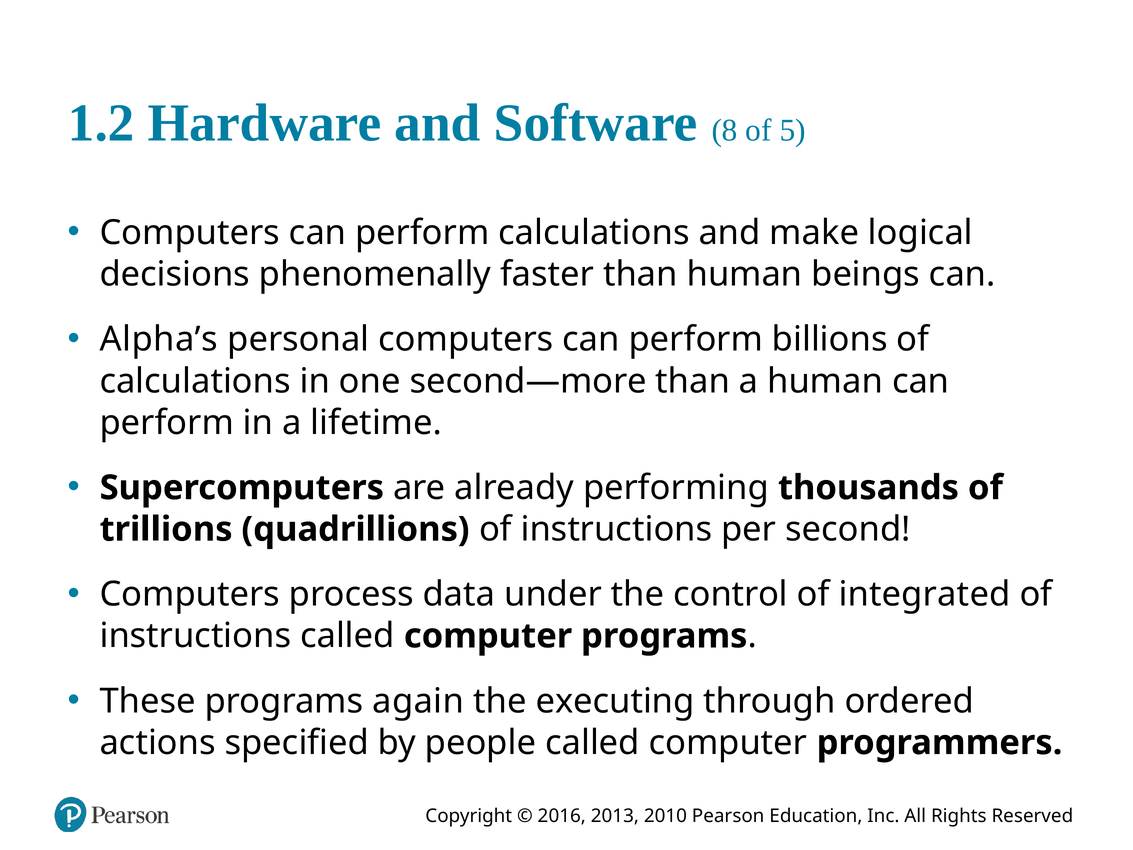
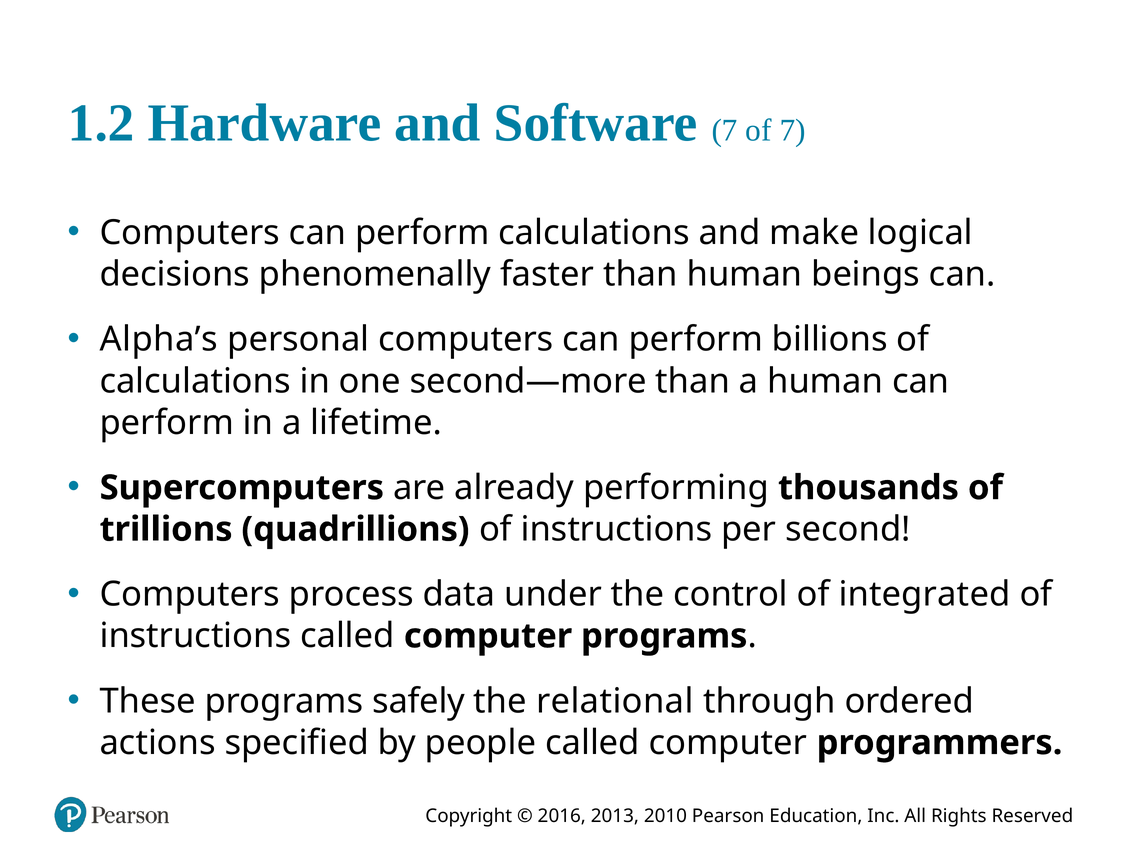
Software 8: 8 -> 7
of 5: 5 -> 7
again: again -> safely
executing: executing -> relational
